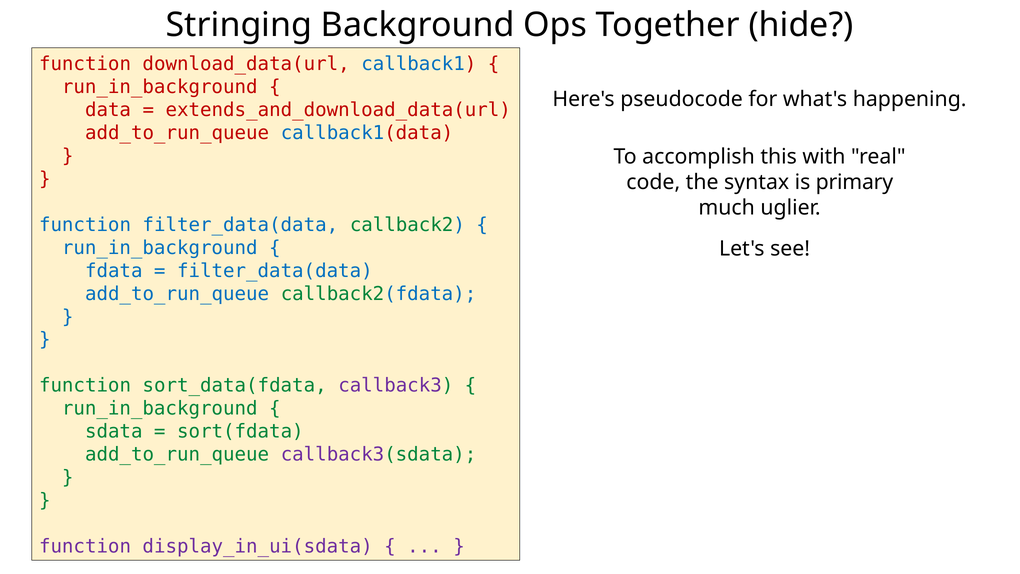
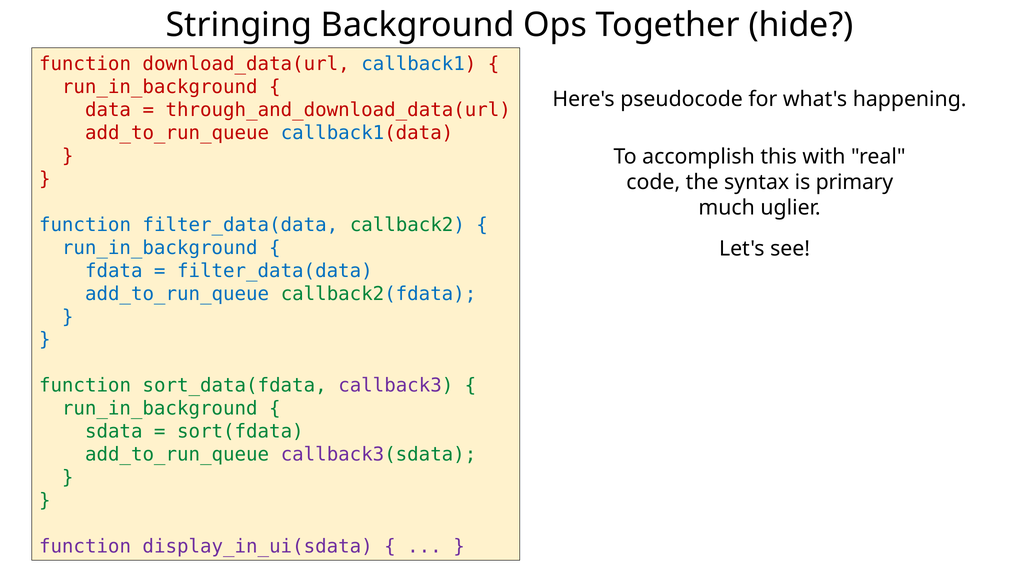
extends_and_download_data(url: extends_and_download_data(url -> through_and_download_data(url
